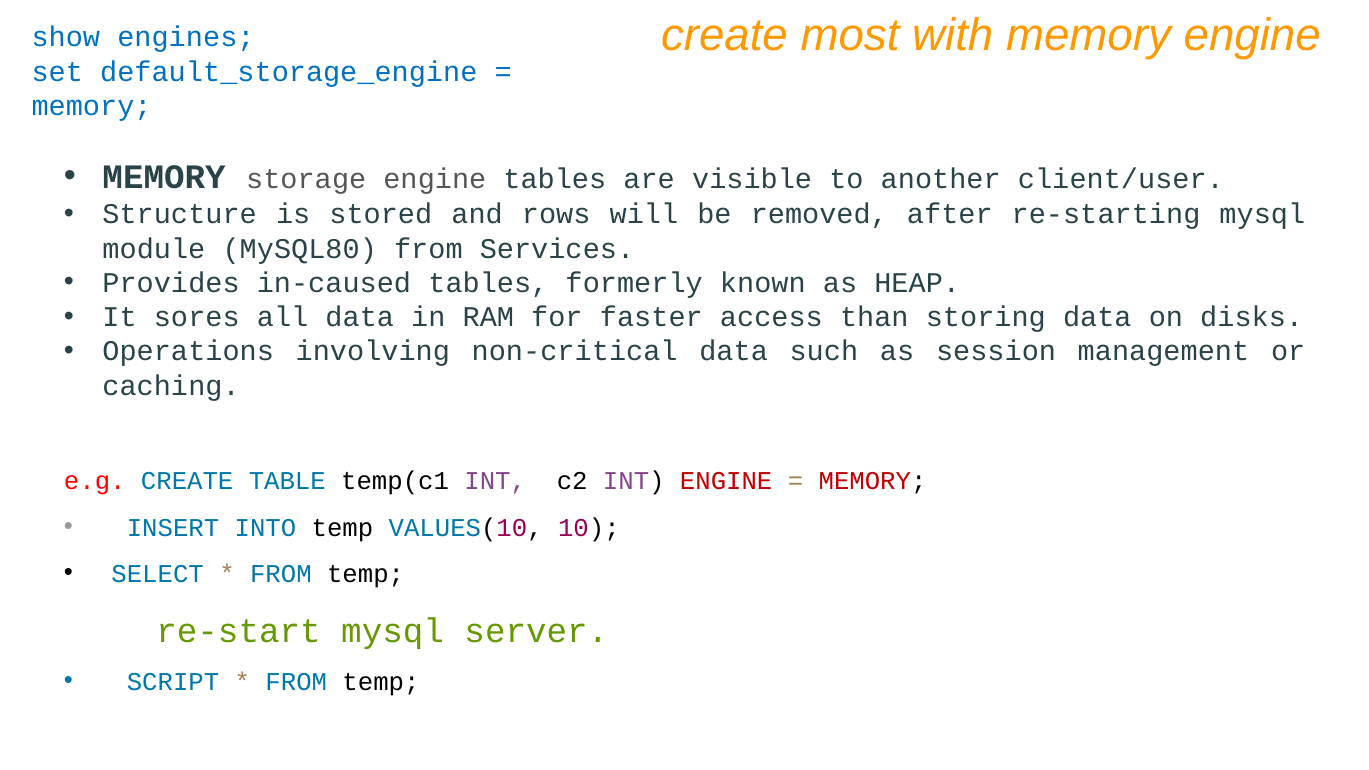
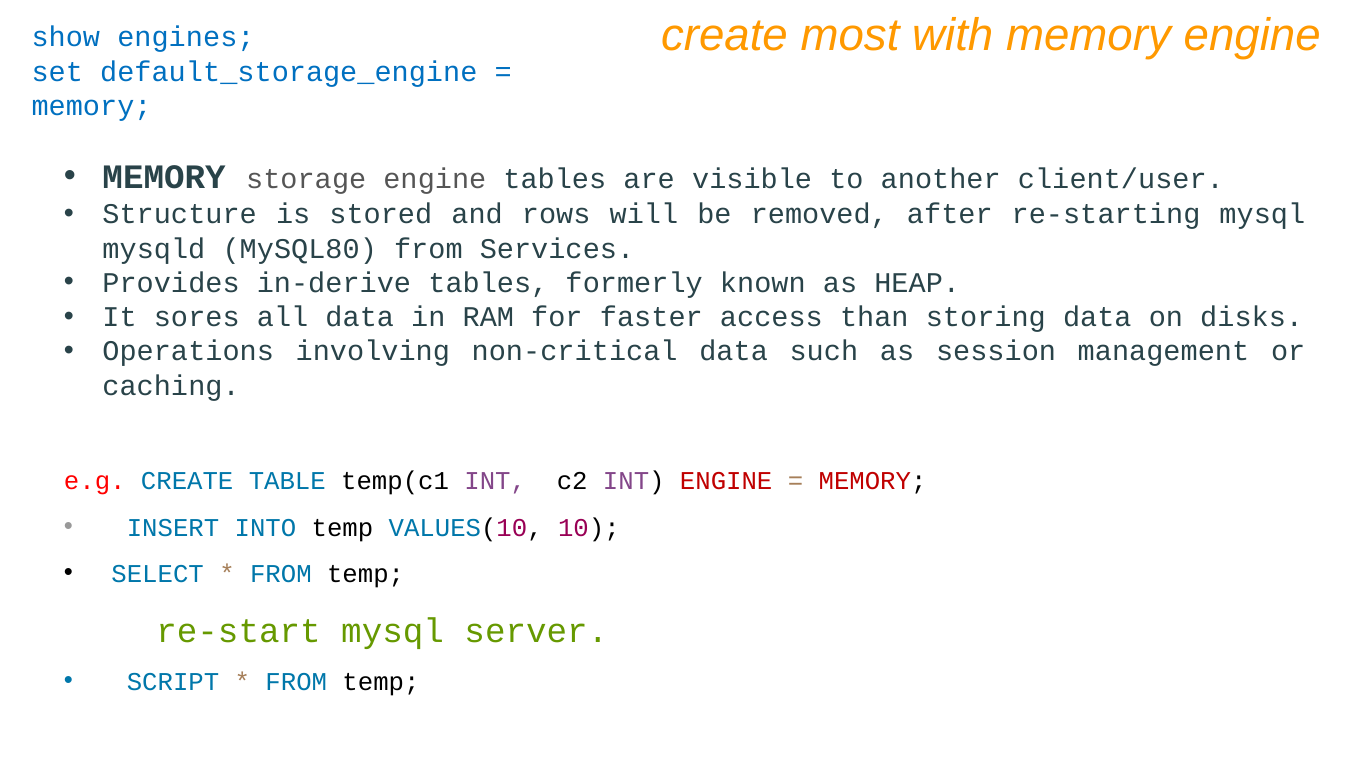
module: module -> mysqld
in-caused: in-caused -> in-derive
